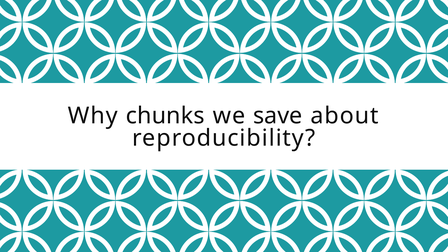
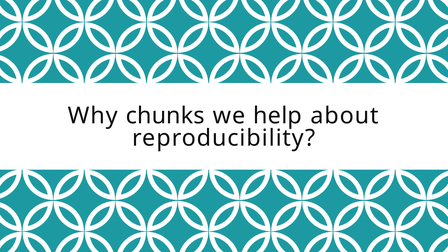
save: save -> help
